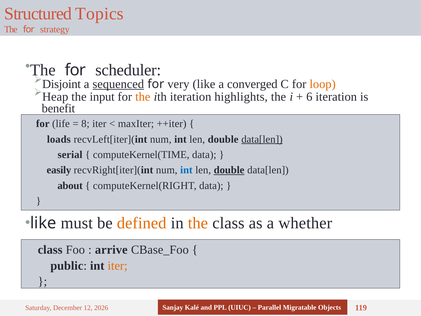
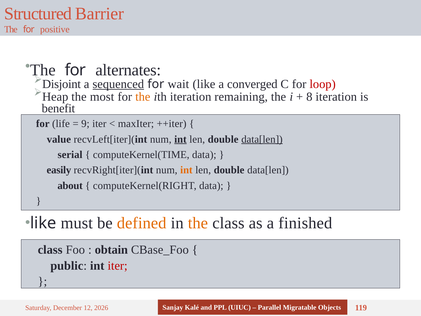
Topics: Topics -> Barrier
strategy: strategy -> positive
scheduler: scheduler -> alternates
very: very -> wait
loop colour: orange -> red
input: input -> most
highlights: highlights -> remaining
6: 6 -> 8
8: 8 -> 9
loads: loads -> value
int at (180, 139) underline: none -> present
int at (186, 170) colour: blue -> orange
double at (229, 170) underline: present -> none
whether: whether -> finished
arrive: arrive -> obtain
iter at (118, 265) colour: orange -> red
